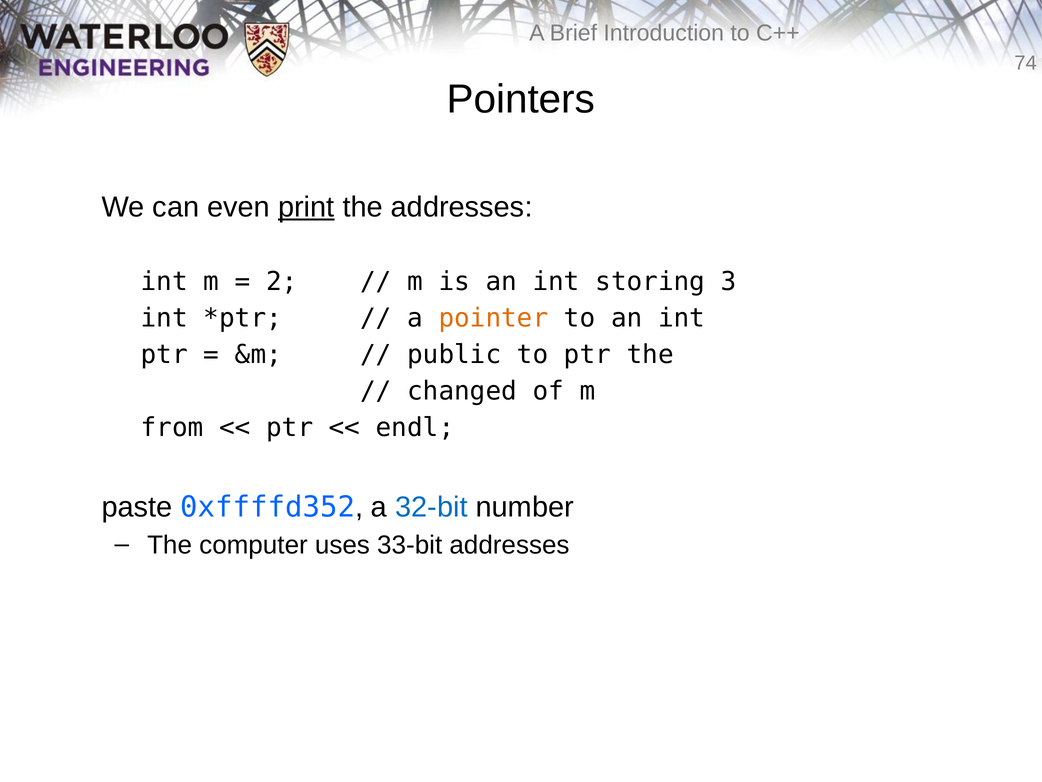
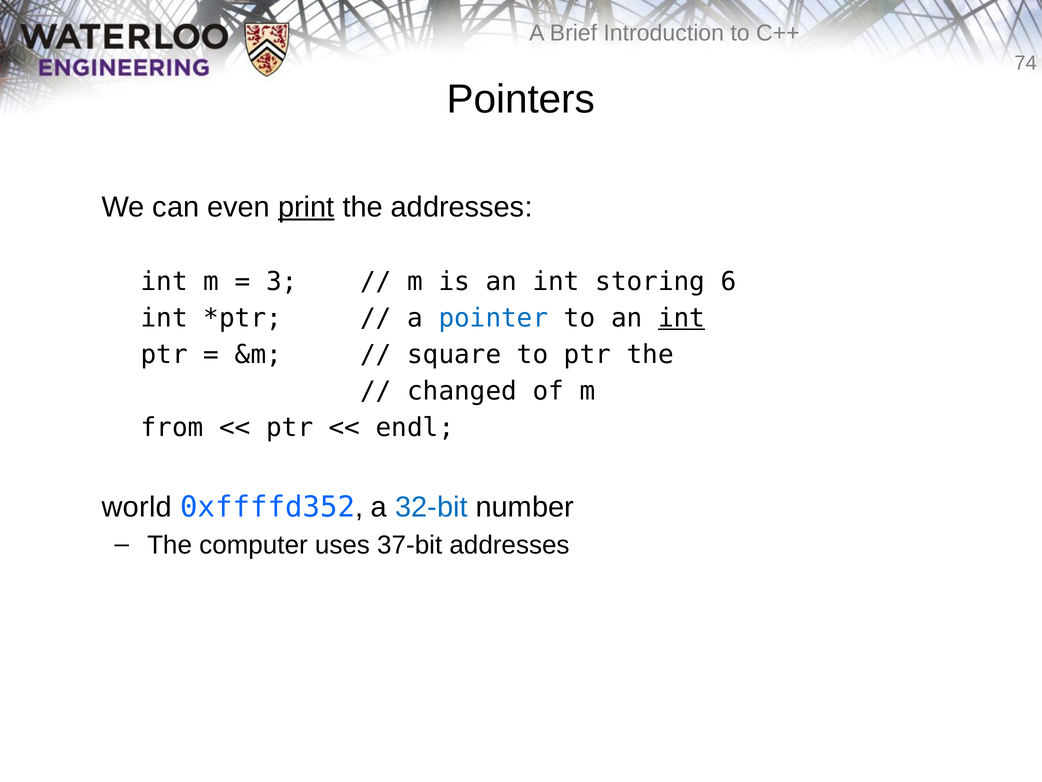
2: 2 -> 3
3: 3 -> 6
pointer colour: orange -> blue
int at (682, 318) underline: none -> present
public: public -> square
paste: paste -> world
33-bit: 33-bit -> 37-bit
